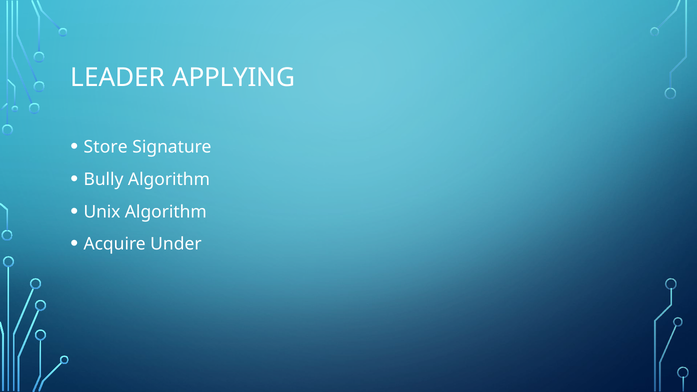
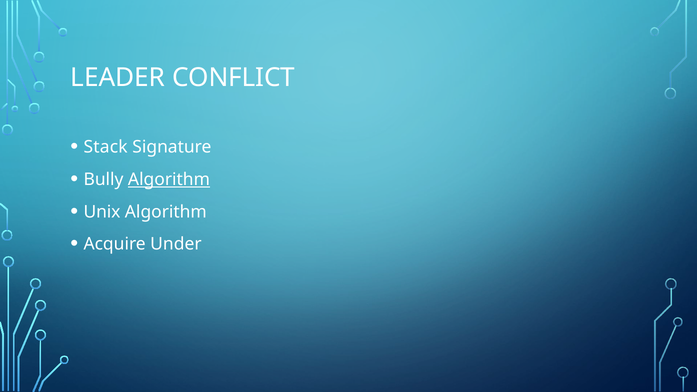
APPLYING: APPLYING -> CONFLICT
Store: Store -> Stack
Algorithm at (169, 179) underline: none -> present
